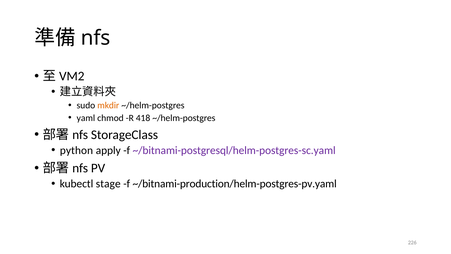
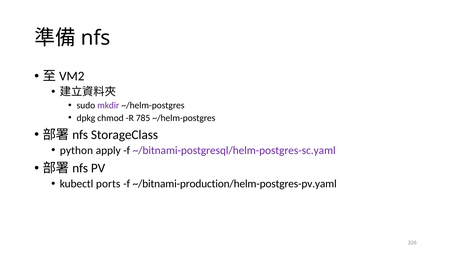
mkdir colour: orange -> purple
yaml: yaml -> dpkg
418: 418 -> 785
stage: stage -> ports
